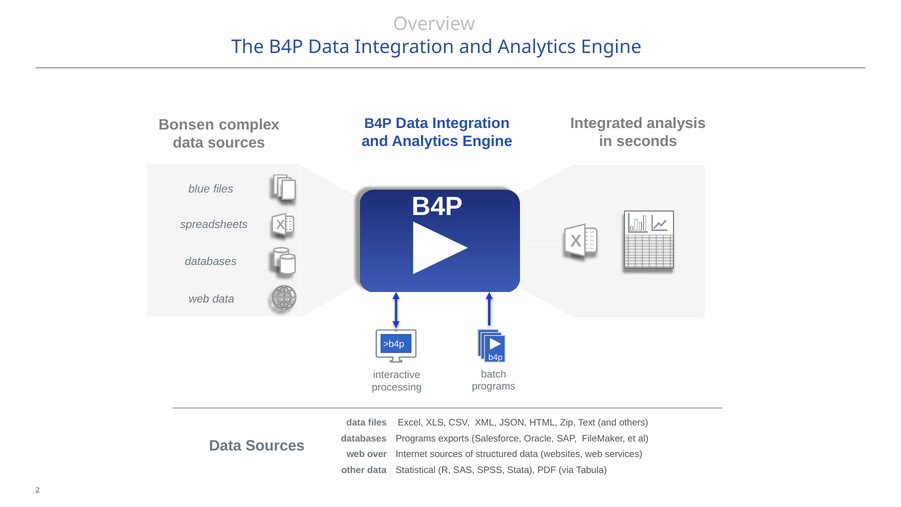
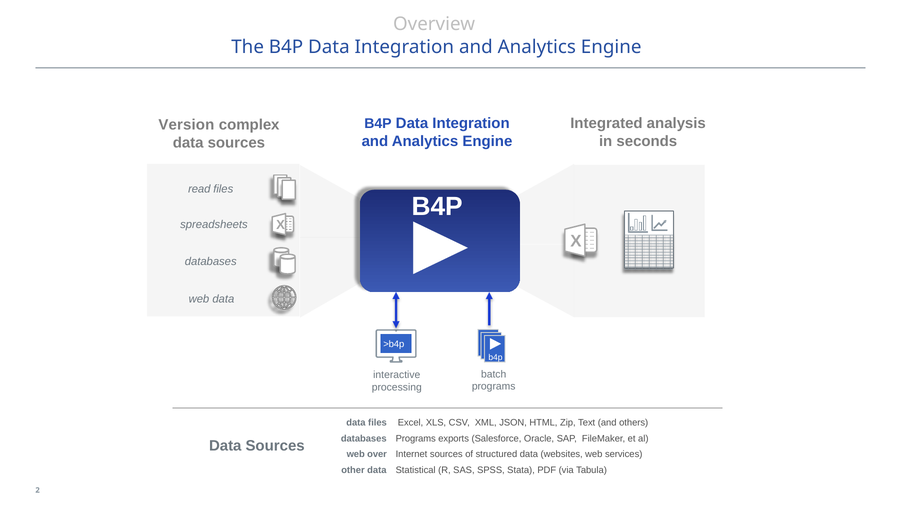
Bonsen: Bonsen -> Version
blue: blue -> read
